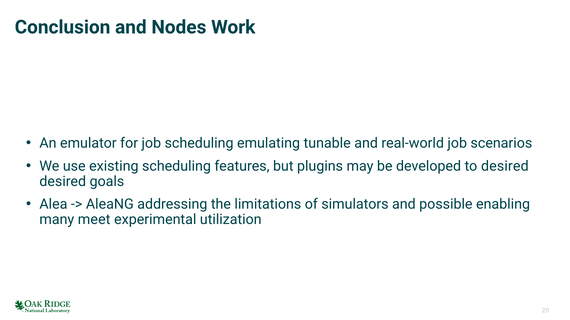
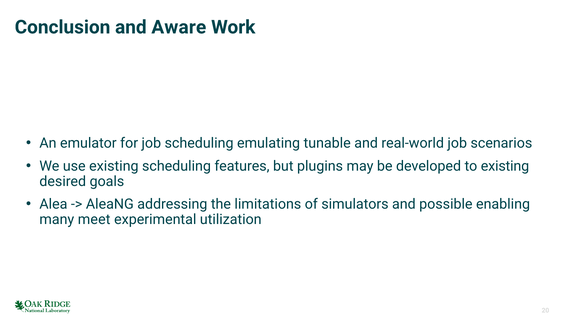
Nodes: Nodes -> Aware
to desired: desired -> existing
